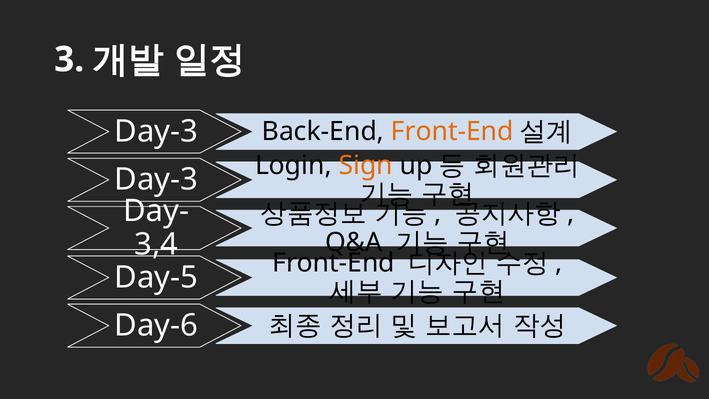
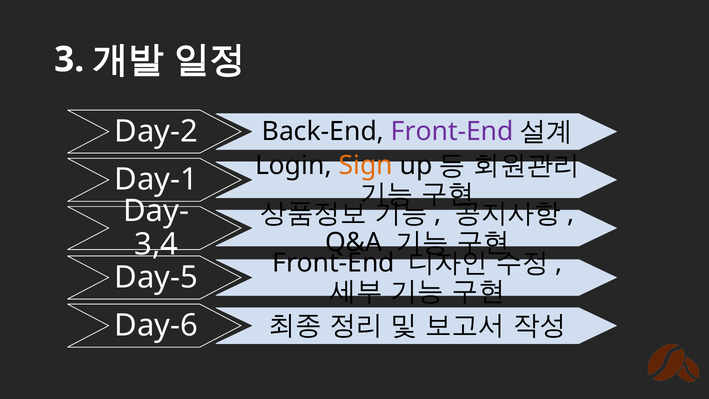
Day-3 at (156, 131): Day-3 -> Day-2
Front-End at (452, 131) colour: orange -> purple
Day-3 at (156, 180): Day-3 -> Day-1
